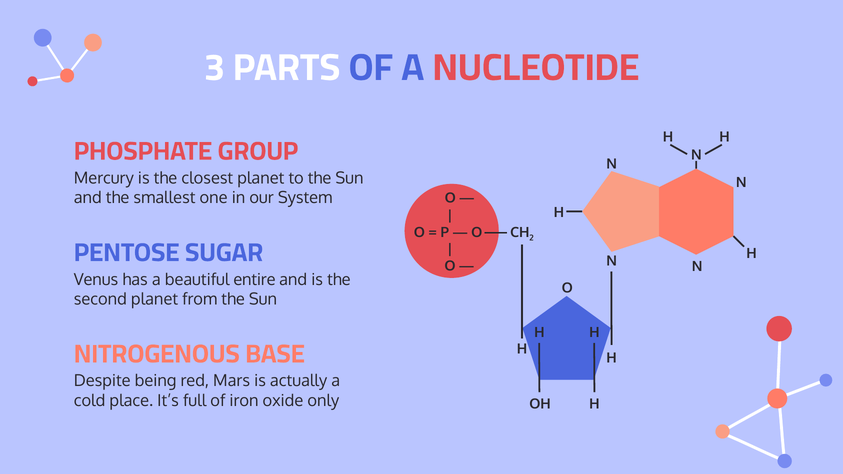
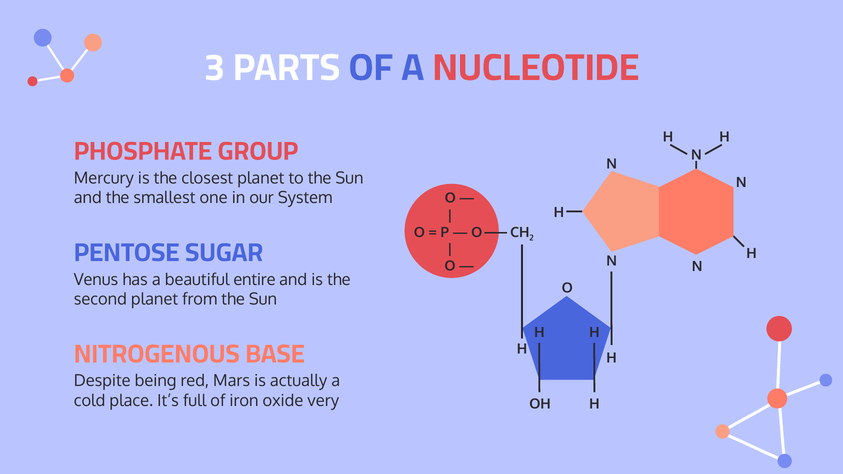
only: only -> very
